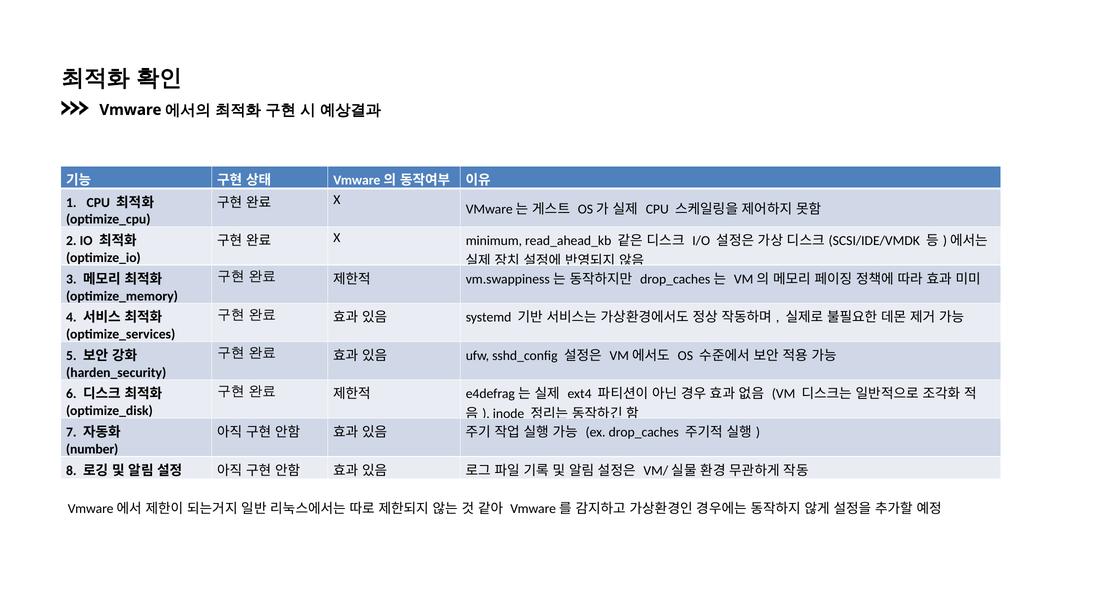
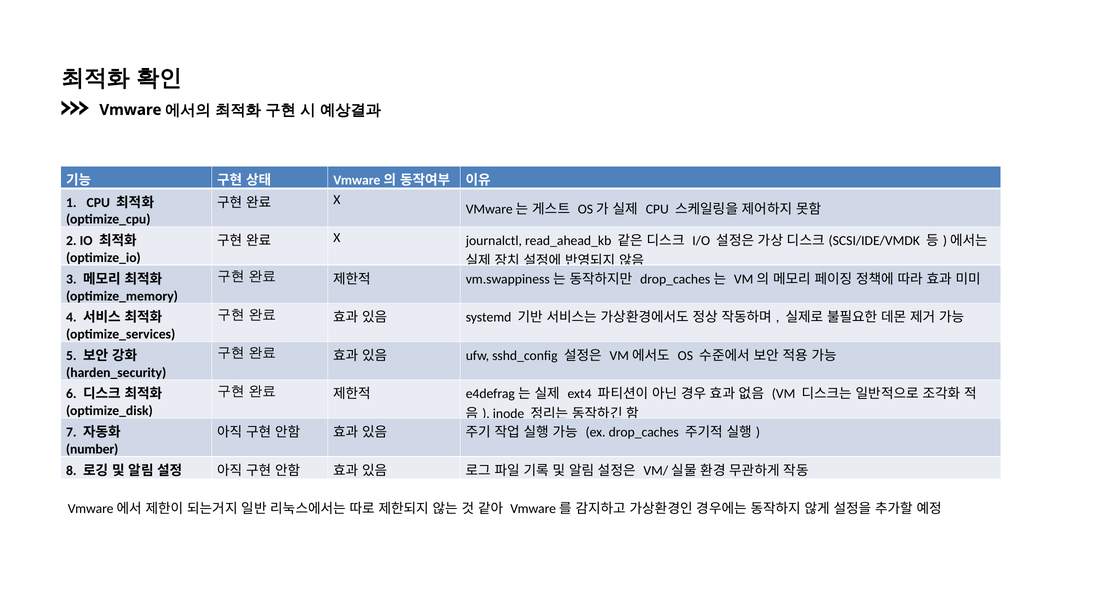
minimum: minimum -> journalctl
